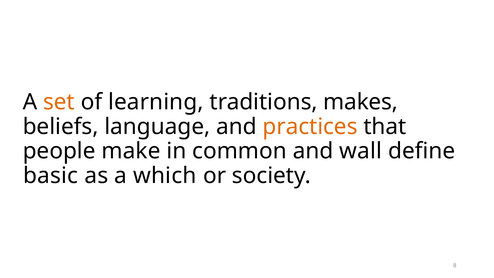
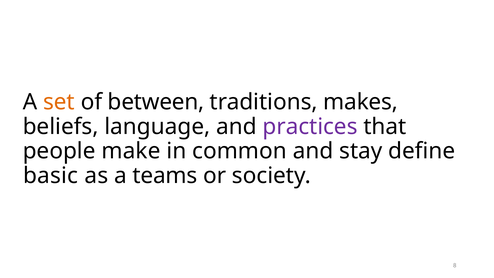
learning: learning -> between
practices colour: orange -> purple
wall: wall -> stay
which: which -> teams
